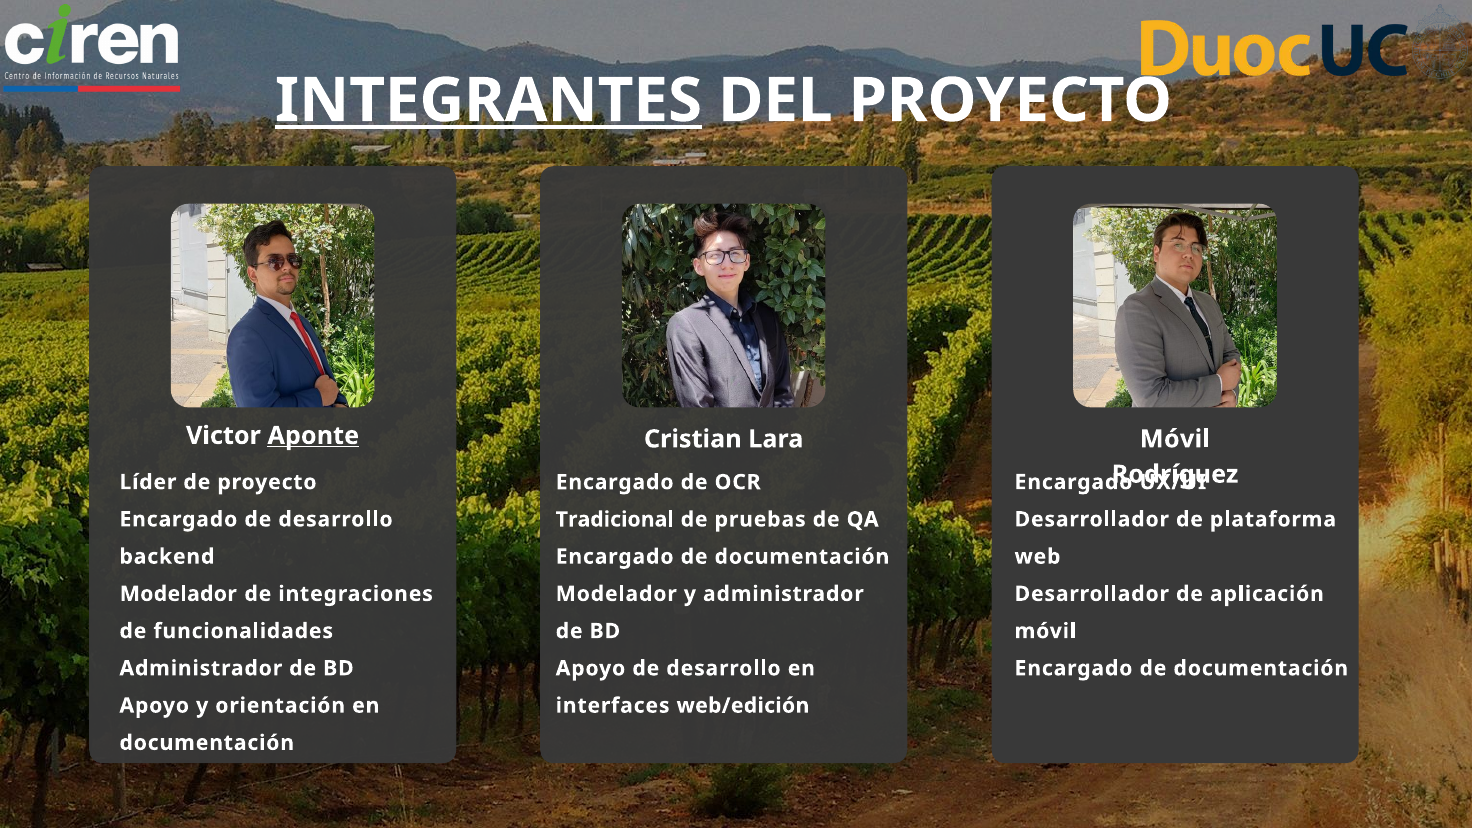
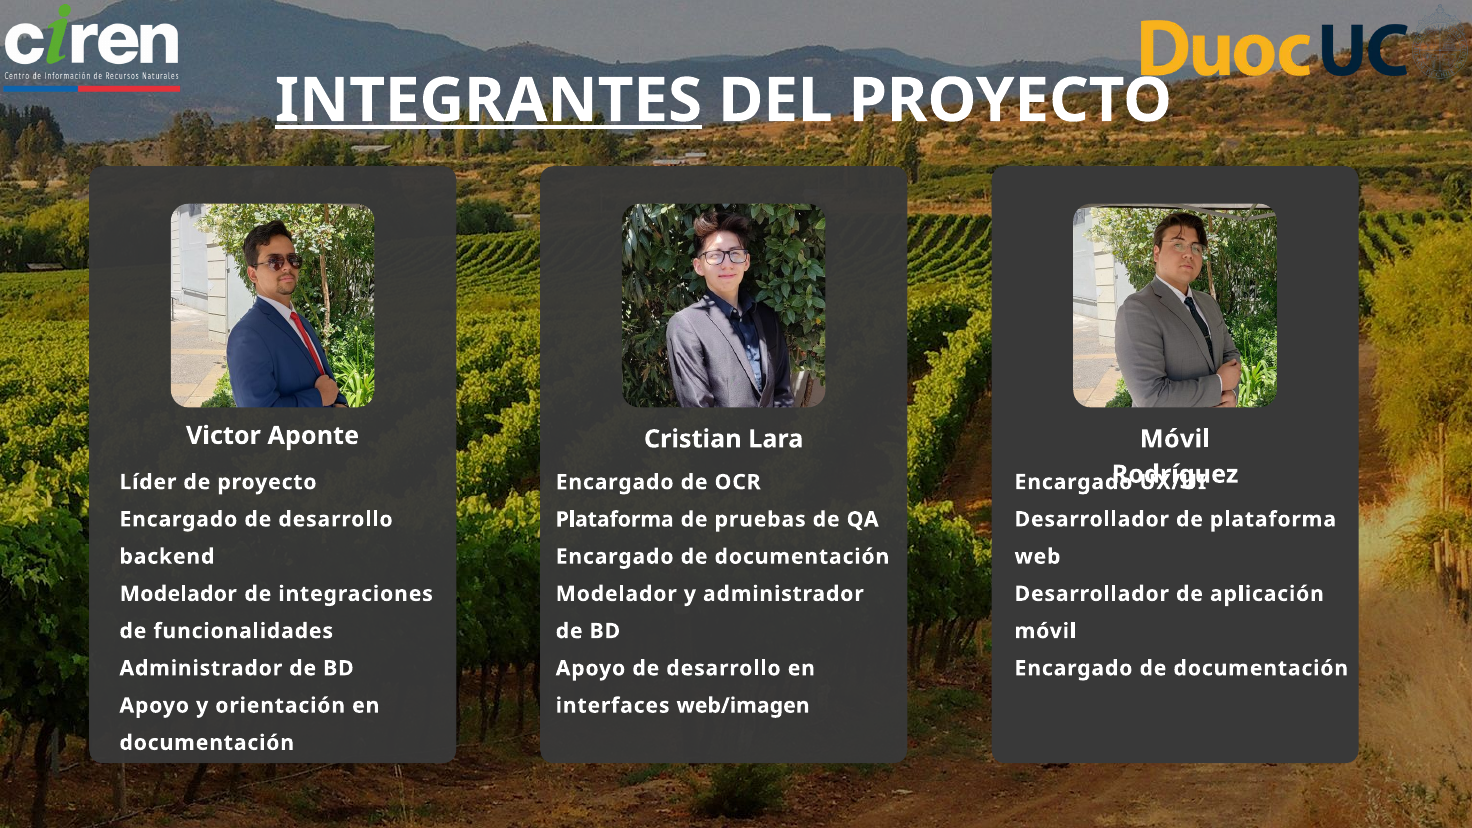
Aponte underline: present -> none
Tradicional at (615, 519): Tradicional -> Plataforma
web/edición: web/edición -> web/imagen
